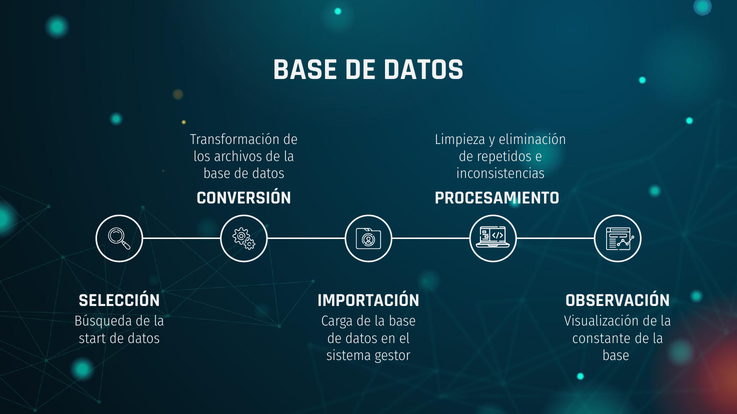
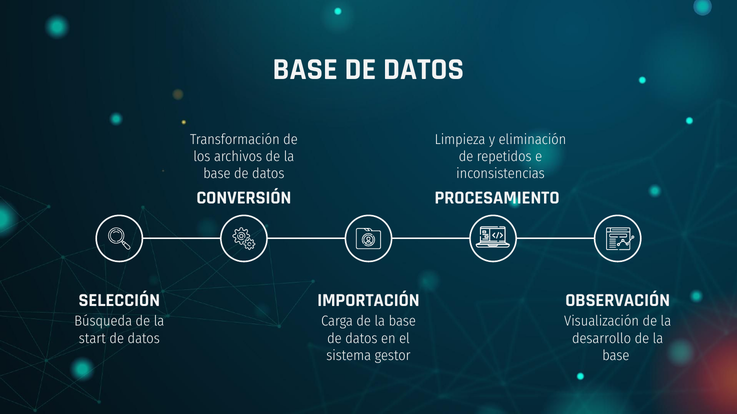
constante: constante -> desarrollo
